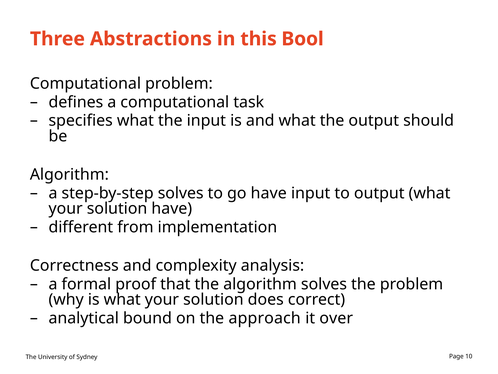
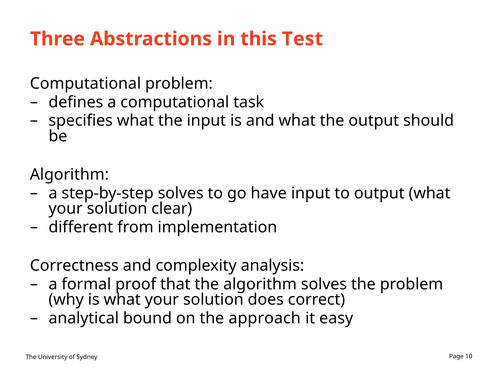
Bool: Bool -> Test
solution have: have -> clear
over: over -> easy
